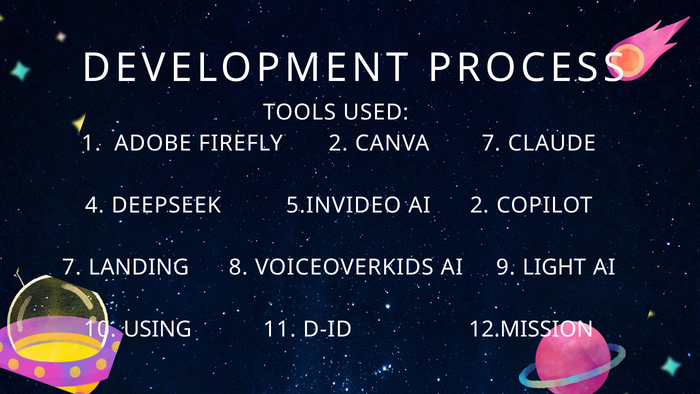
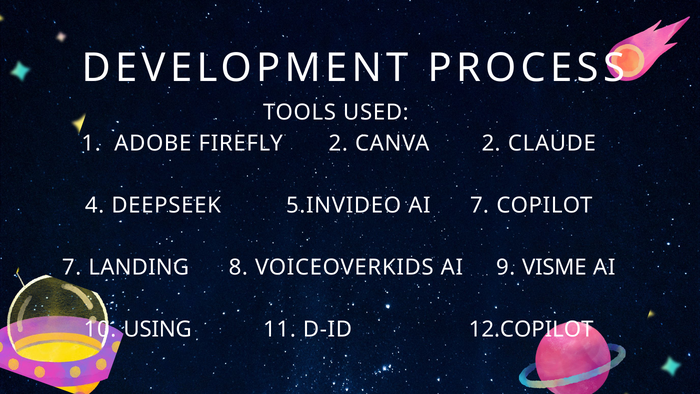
CANVA 7: 7 -> 2
AI 2: 2 -> 7
LIGHT: LIGHT -> VISME
12.MISSION: 12.MISSION -> 12.COPILOT
